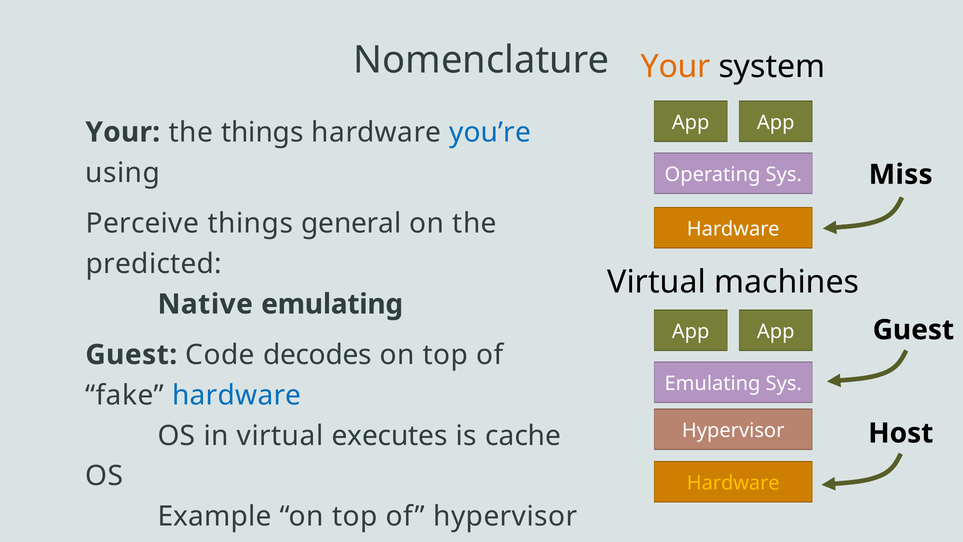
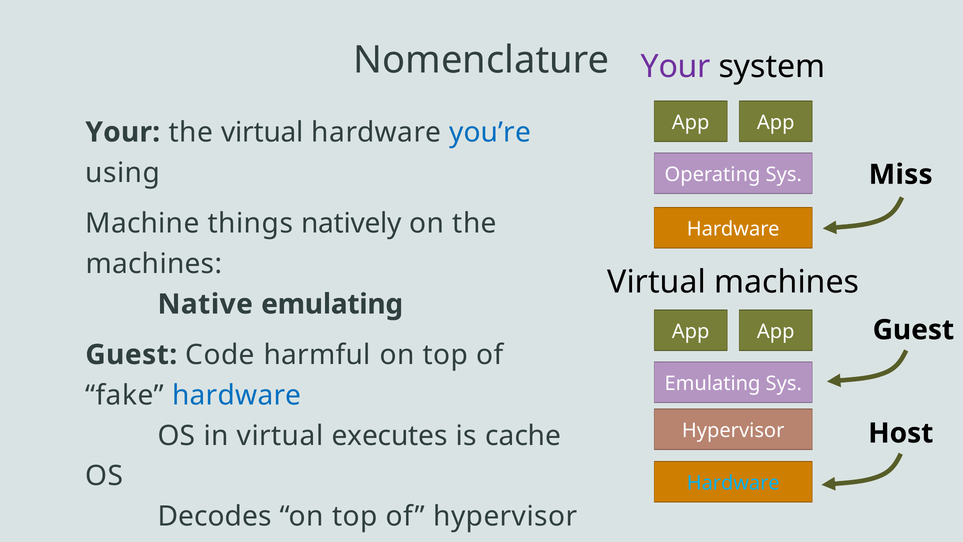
Your at (676, 67) colour: orange -> purple
the things: things -> virtual
Perceive: Perceive -> Machine
general: general -> natively
predicted at (154, 264): predicted -> machines
decodes: decodes -> harmful
Hardware at (733, 483) colour: yellow -> light blue
Example: Example -> Decodes
